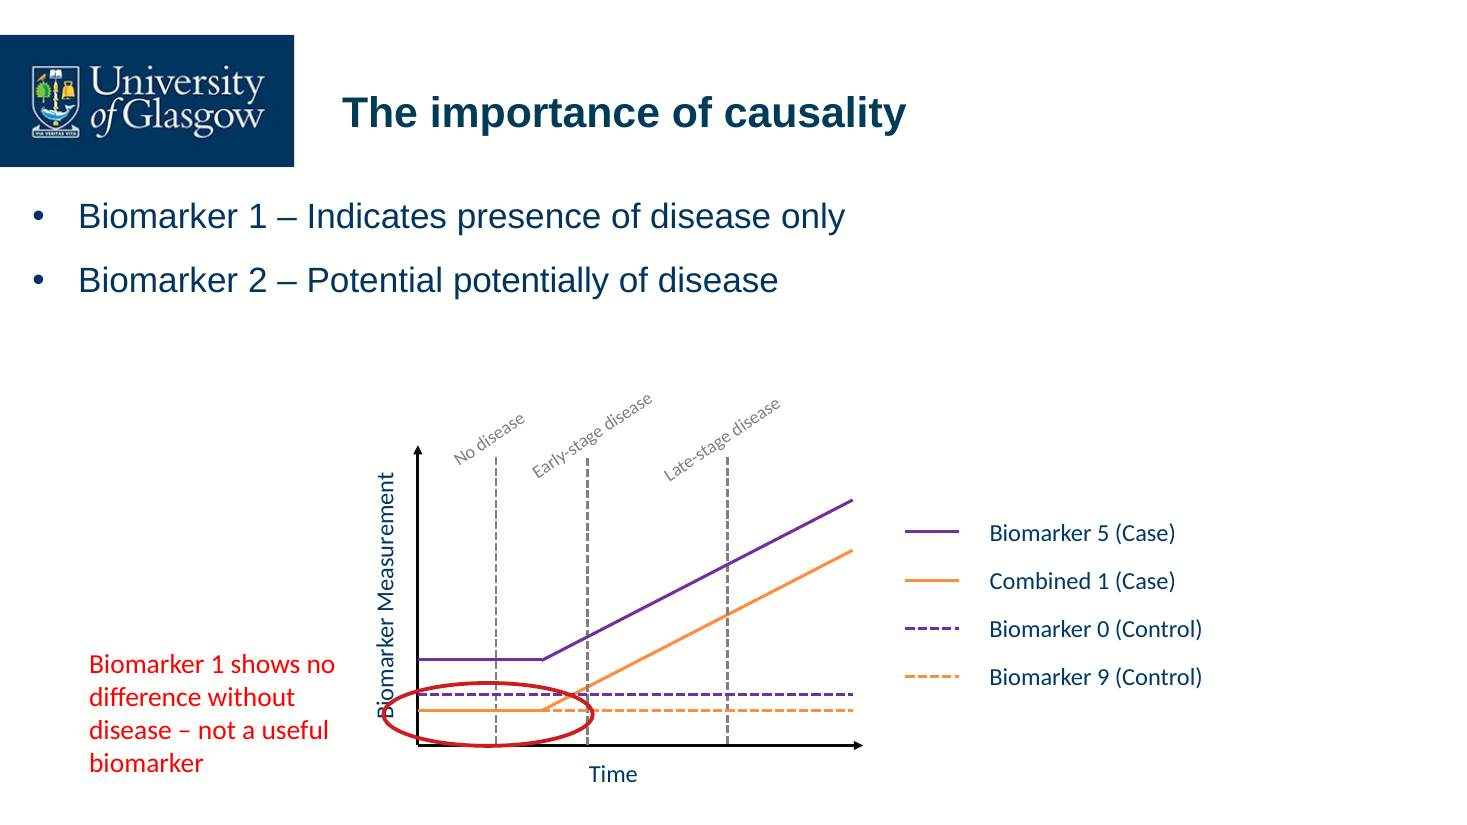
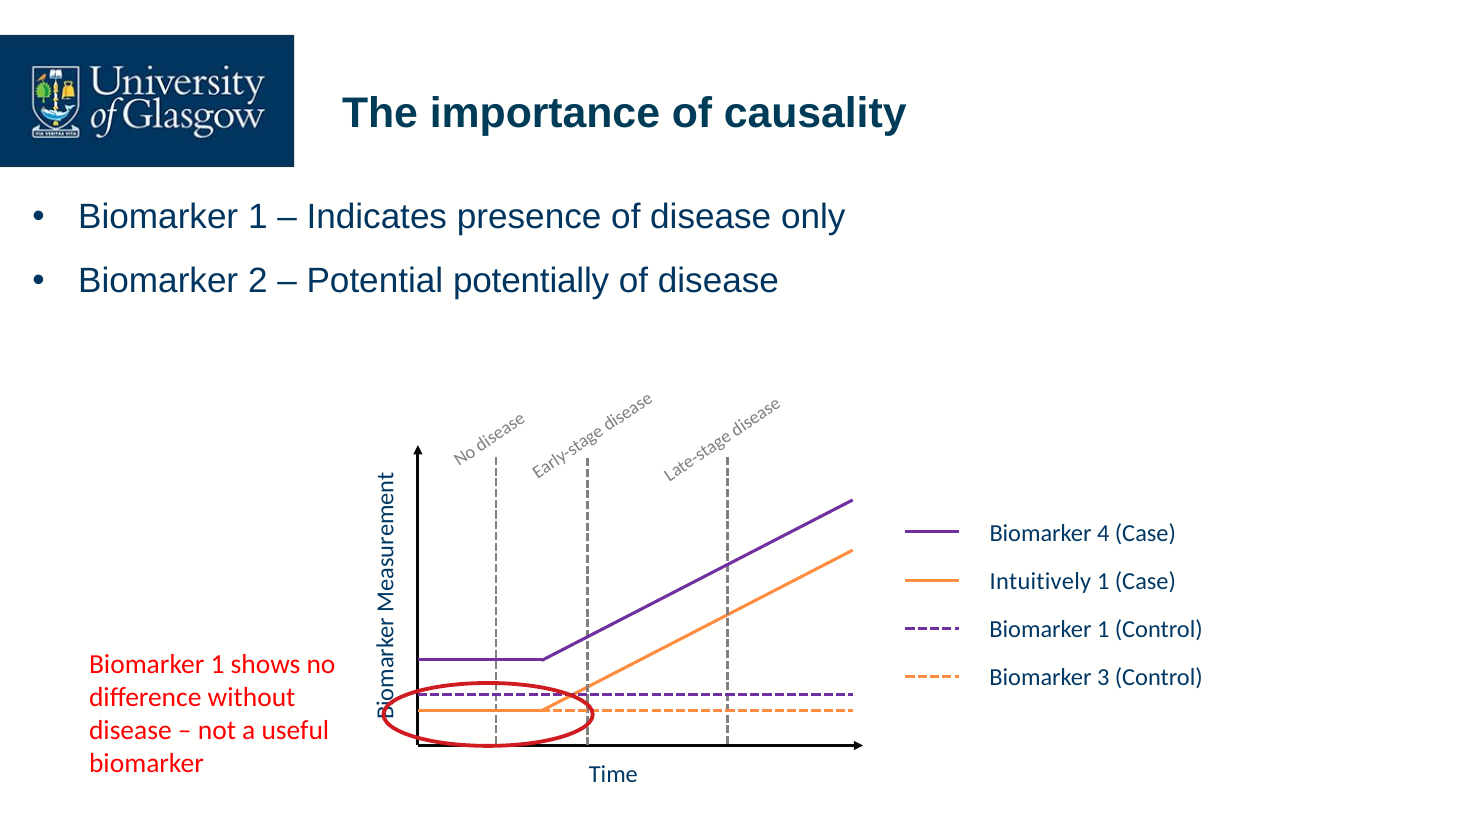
5: 5 -> 4
Combined: Combined -> Intuitively
0 at (1103, 630): 0 -> 1
9: 9 -> 3
